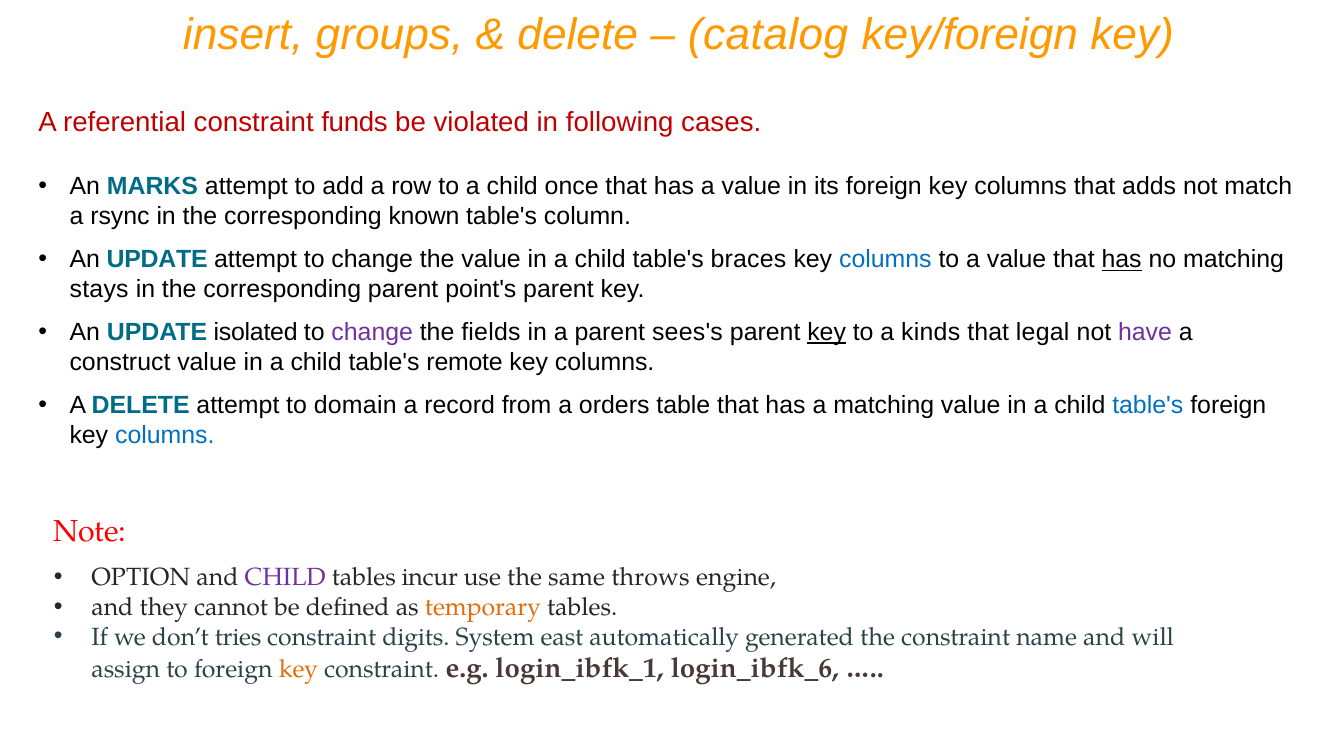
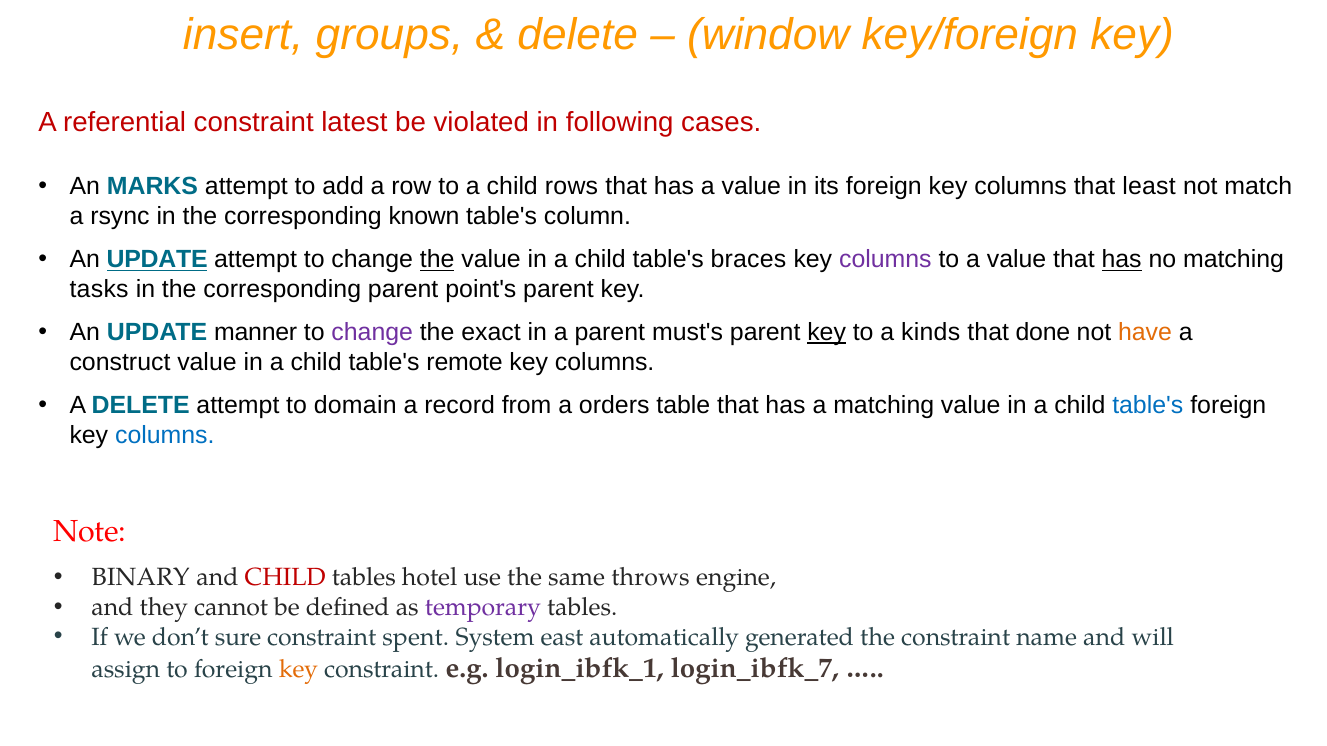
catalog: catalog -> window
funds: funds -> latest
once: once -> rows
adds: adds -> least
UPDATE at (157, 260) underline: none -> present
the at (437, 260) underline: none -> present
columns at (885, 260) colour: blue -> purple
stays: stays -> tasks
isolated: isolated -> manner
fields: fields -> exact
sees's: sees's -> must's
legal: legal -> done
have colour: purple -> orange
OPTION: OPTION -> BINARY
CHILD at (285, 578) colour: purple -> red
incur: incur -> hotel
temporary colour: orange -> purple
tries: tries -> sure
digits: digits -> spent
login_ibfk_6: login_ibfk_6 -> login_ibfk_7
